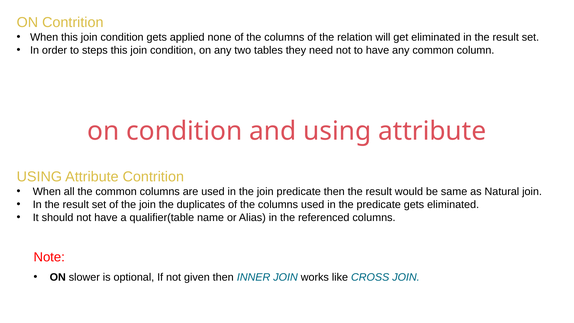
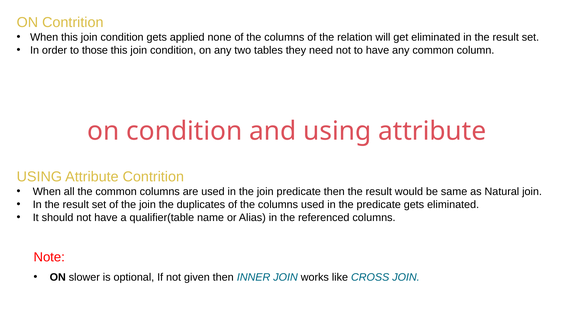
steps: steps -> those
